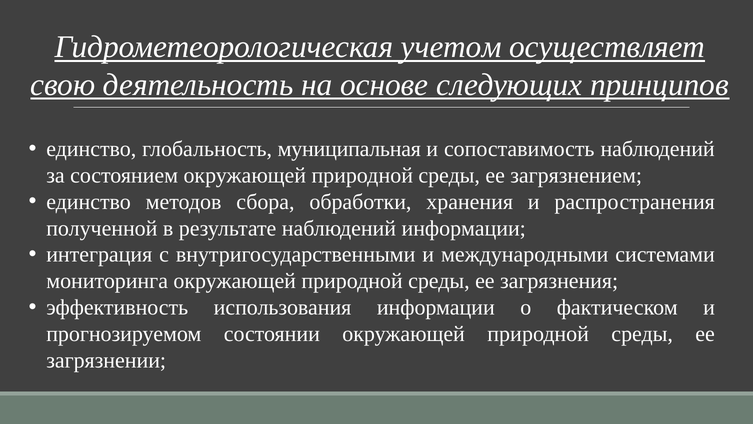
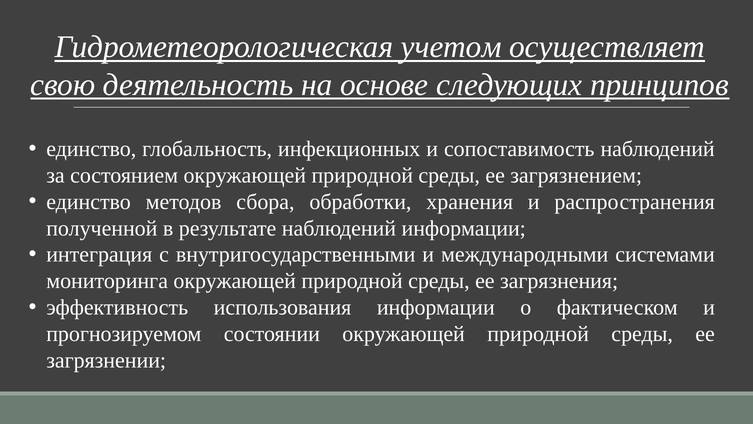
муниципальная: муниципальная -> инфекционных
